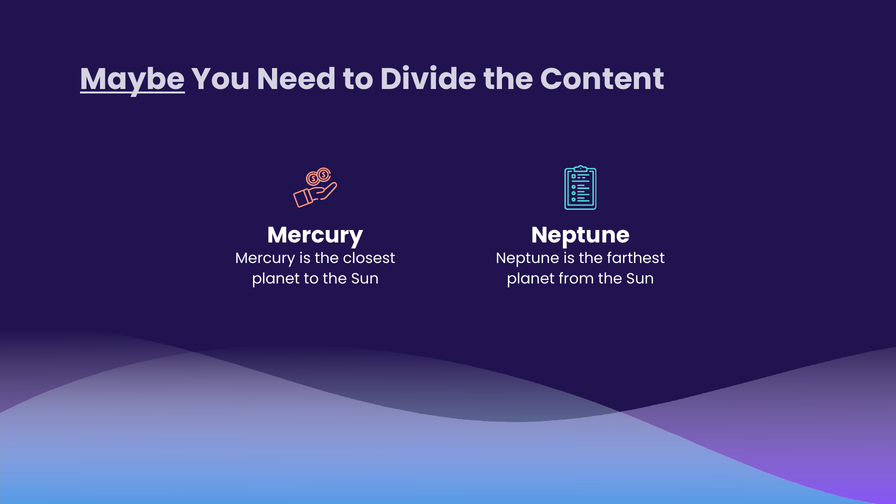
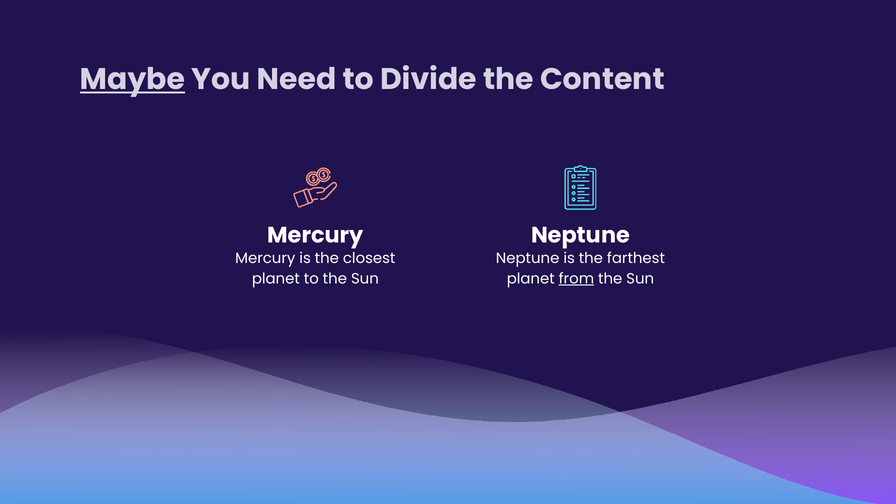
from underline: none -> present
